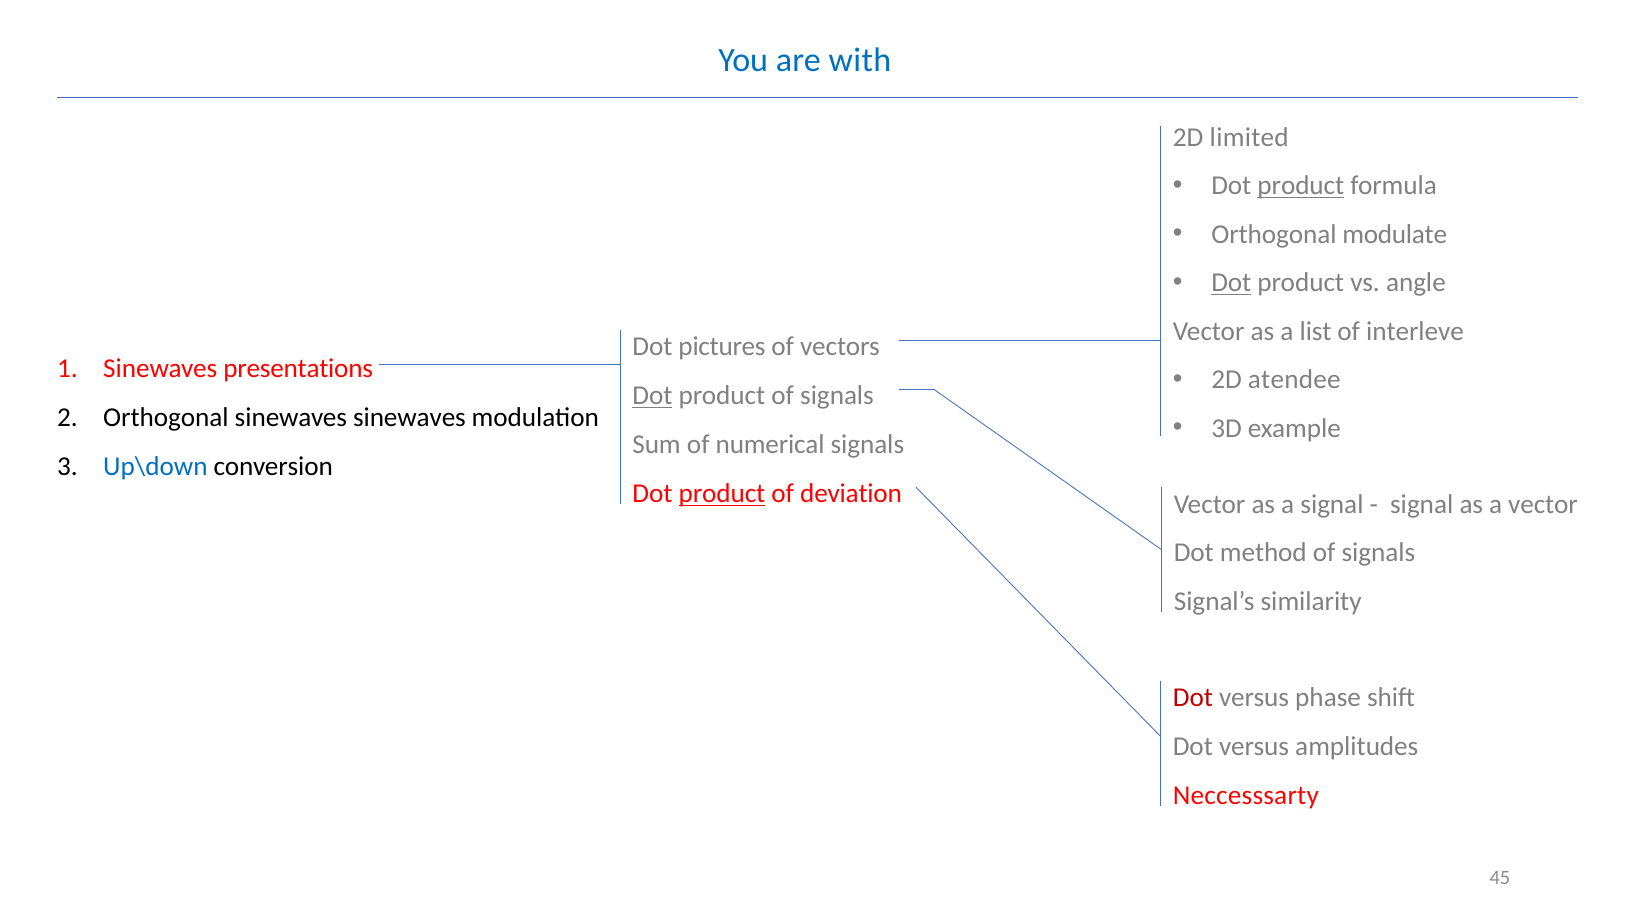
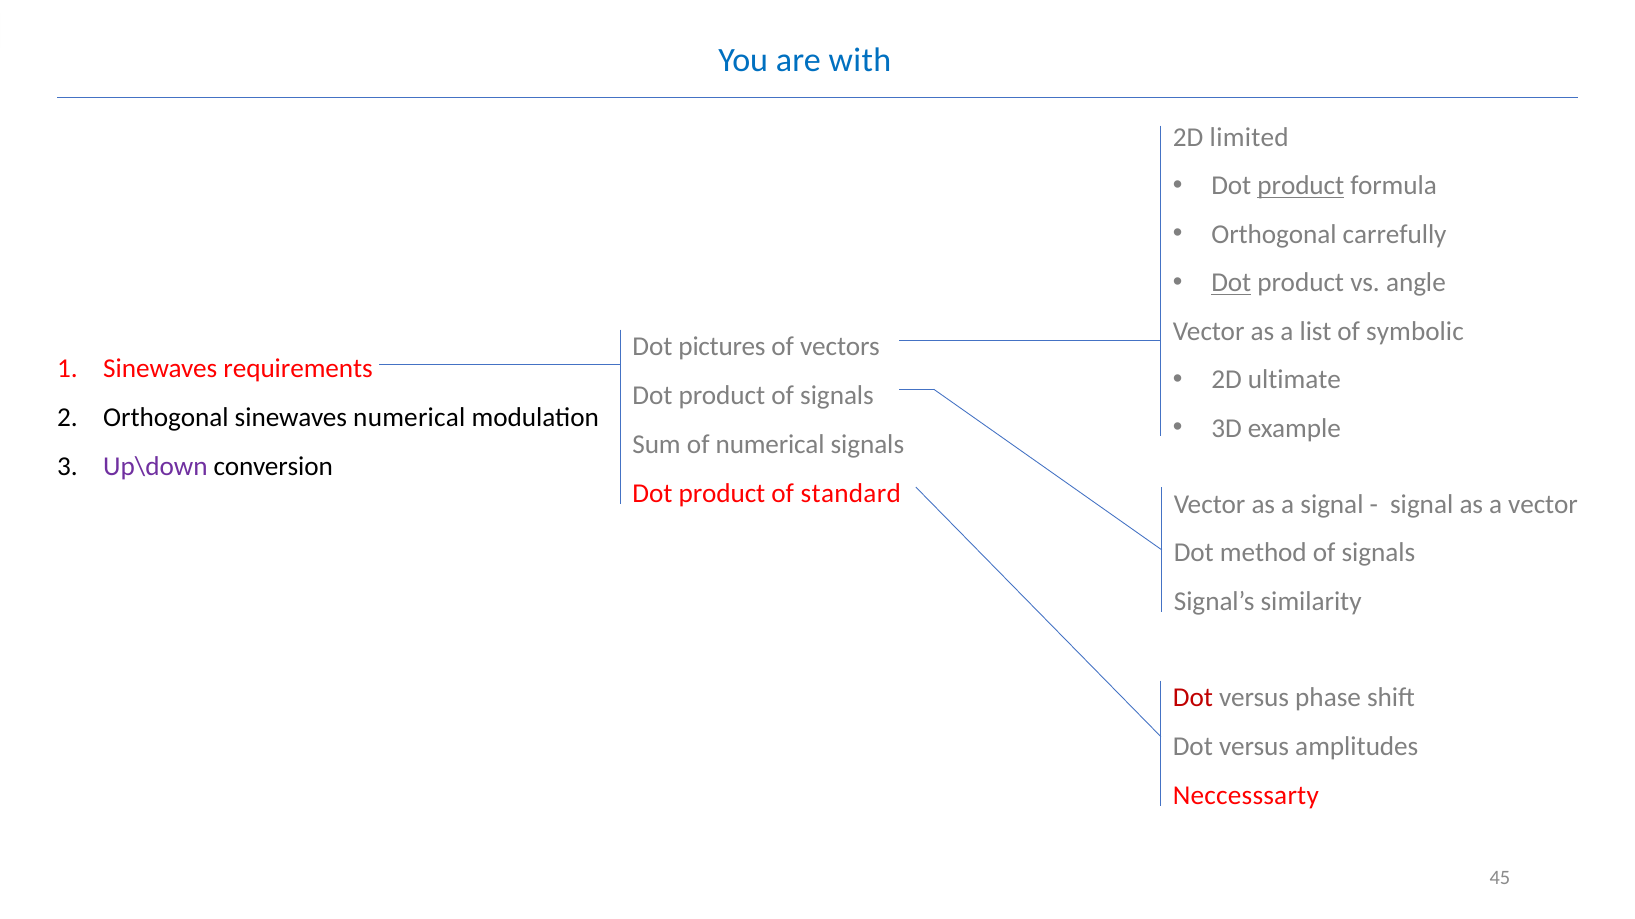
modulate: modulate -> carrefully
interleve: interleve -> symbolic
presentations: presentations -> requirements
atendee: atendee -> ultimate
Dot at (652, 396) underline: present -> none
sinewaves sinewaves: sinewaves -> numerical
Up\down colour: blue -> purple
product at (722, 494) underline: present -> none
deviation: deviation -> standard
